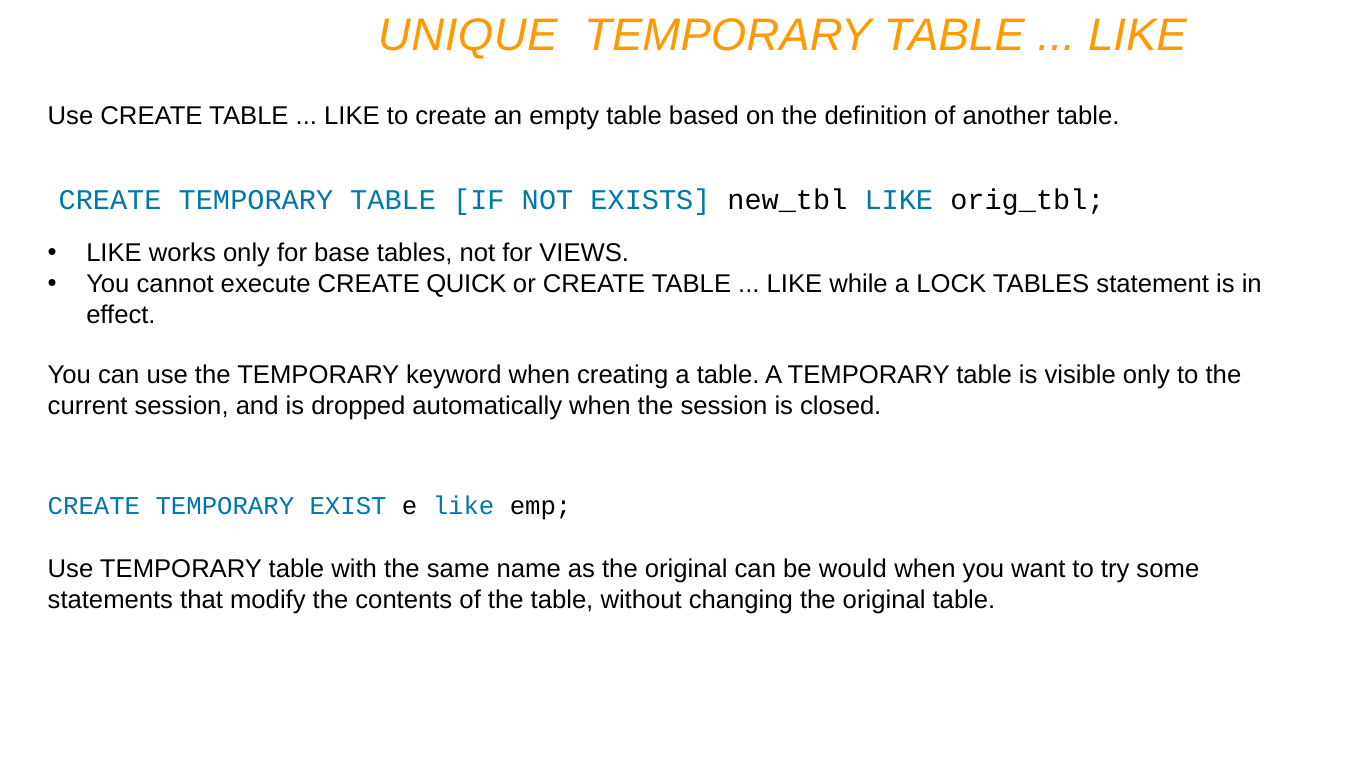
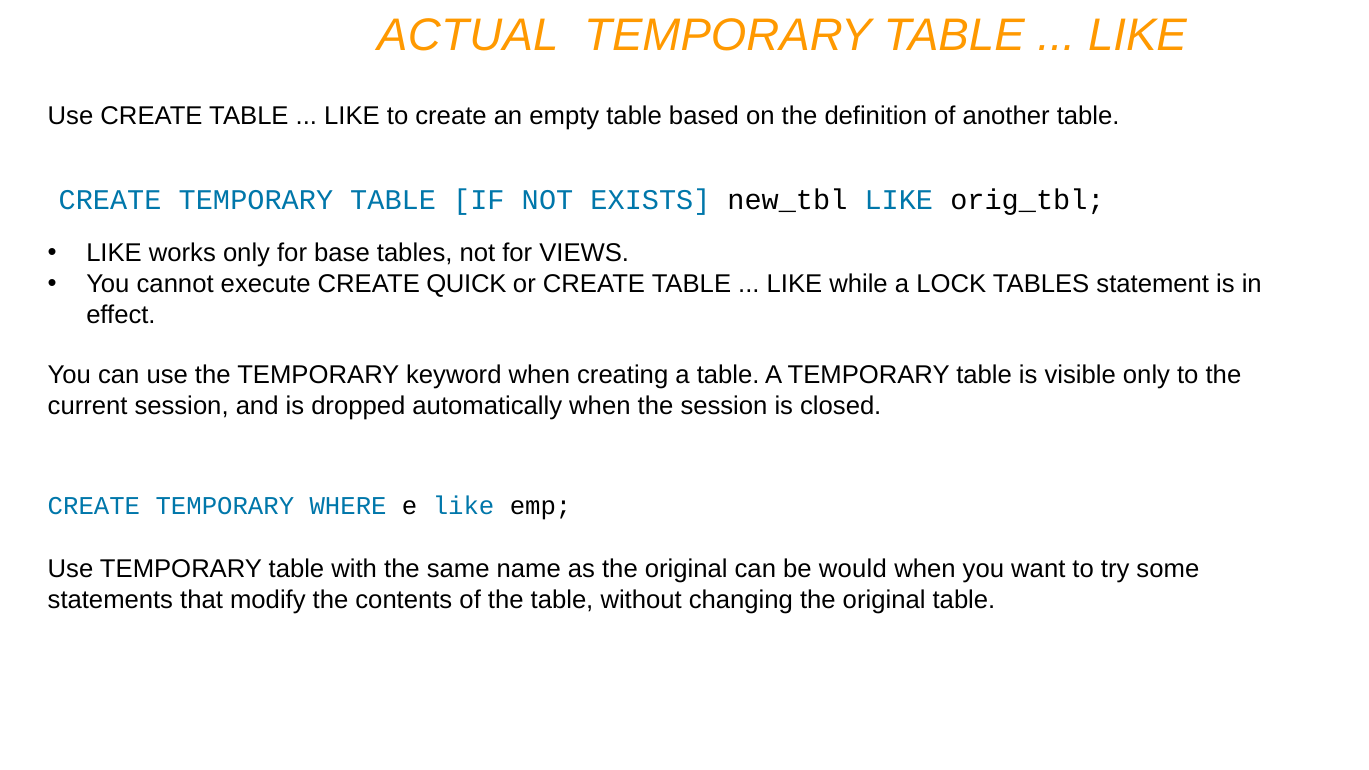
UNIQUE: UNIQUE -> ACTUAL
EXIST: EXIST -> WHERE
